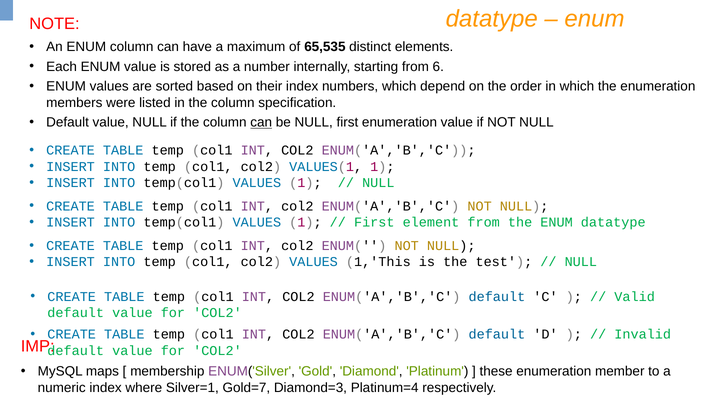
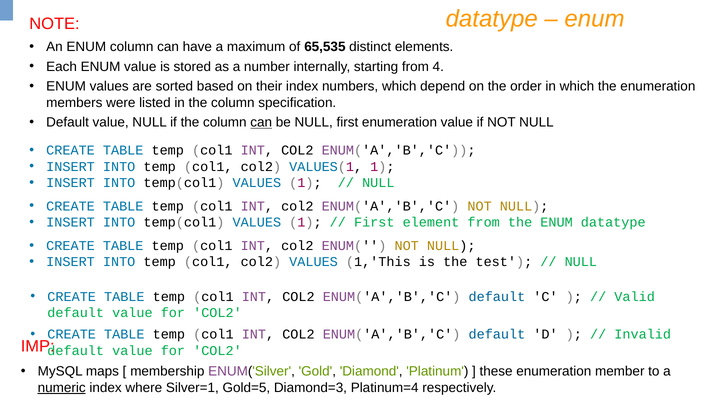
6: 6 -> 4
numeric underline: none -> present
Gold=7: Gold=7 -> Gold=5
